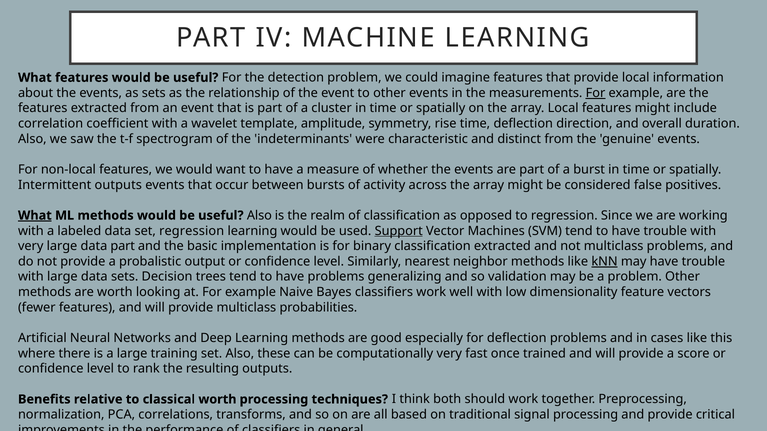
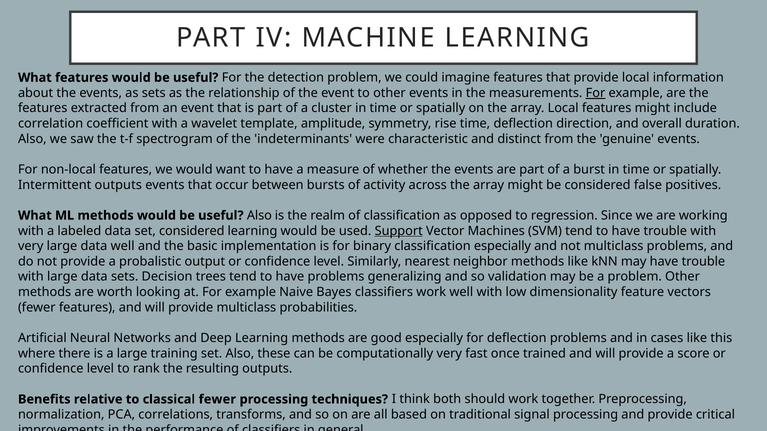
What at (35, 216) underline: present -> none
set regression: regression -> considered
data part: part -> well
classification extracted: extracted -> especially
kNN underline: present -> none
classical worth: worth -> fewer
